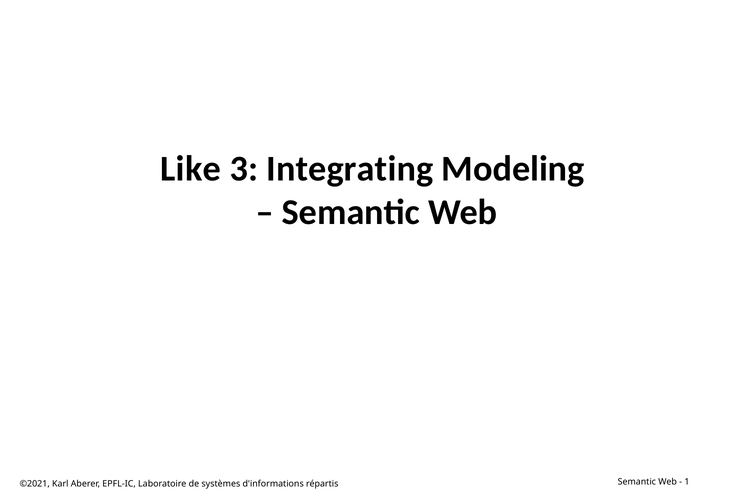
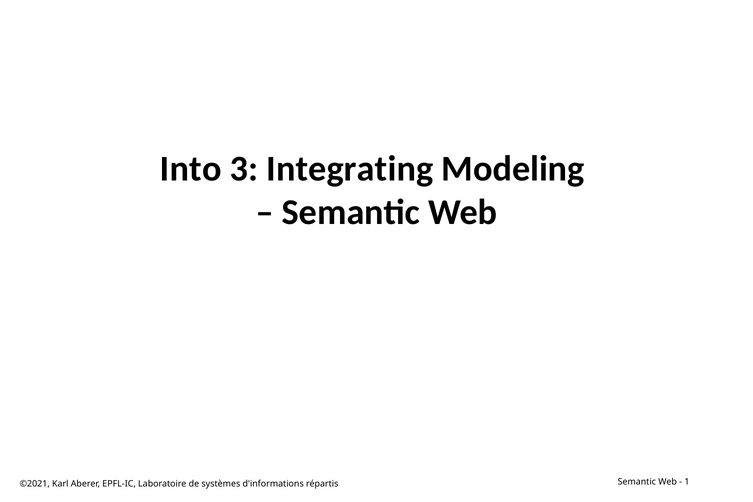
Like: Like -> Into
